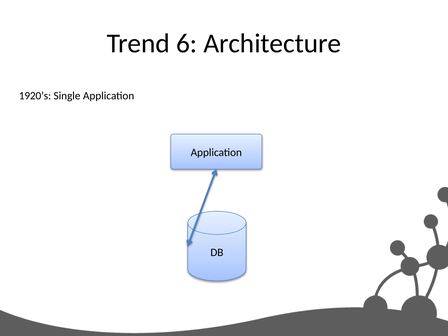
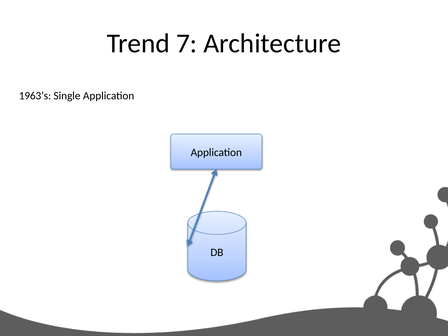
6: 6 -> 7
1920’s: 1920’s -> 1963’s
